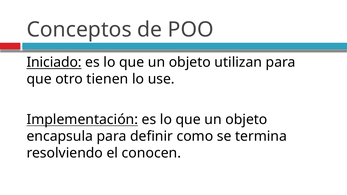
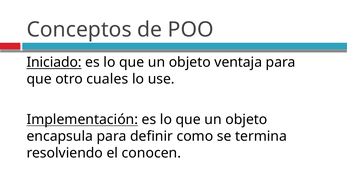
utilizan: utilizan -> ventaja
tienen: tienen -> cuales
